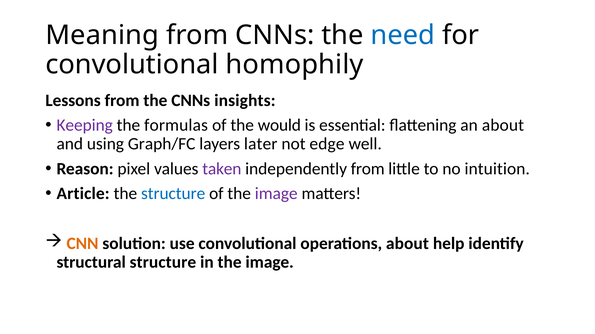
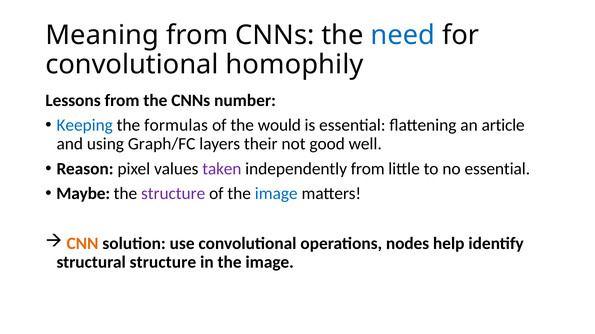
insights: insights -> number
Keeping colour: purple -> blue
an about: about -> article
later: later -> their
edge: edge -> good
no intuition: intuition -> essential
Article: Article -> Maybe
structure at (173, 194) colour: blue -> purple
image at (276, 194) colour: purple -> blue
operations about: about -> nodes
